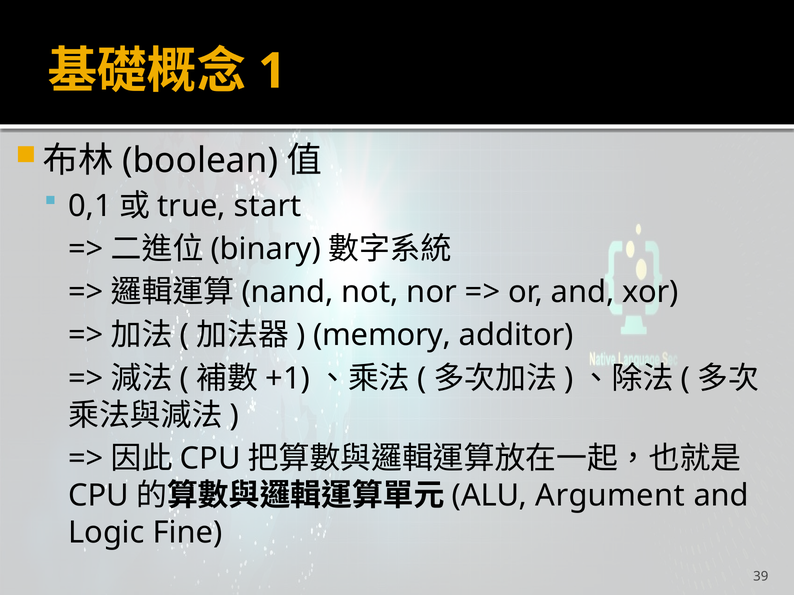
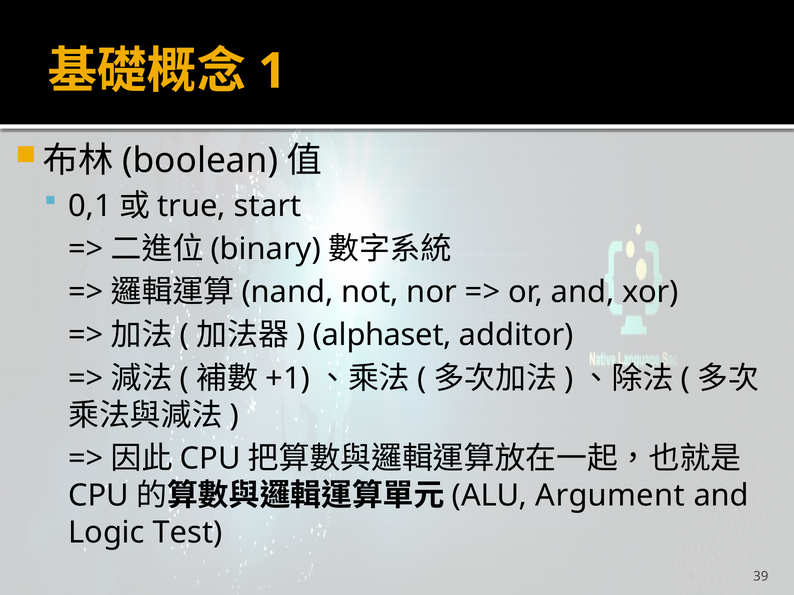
memory: memory -> alphaset
Fine: Fine -> Test
